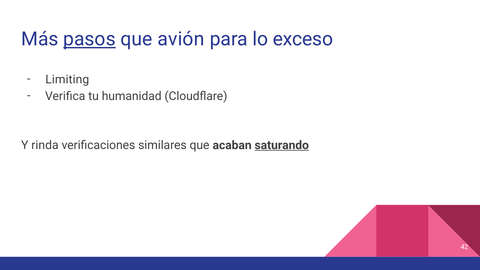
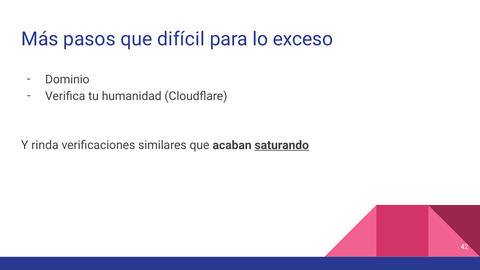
pasos underline: present -> none
avión: avión -> difícil
Limiting: Limiting -> Dominio
